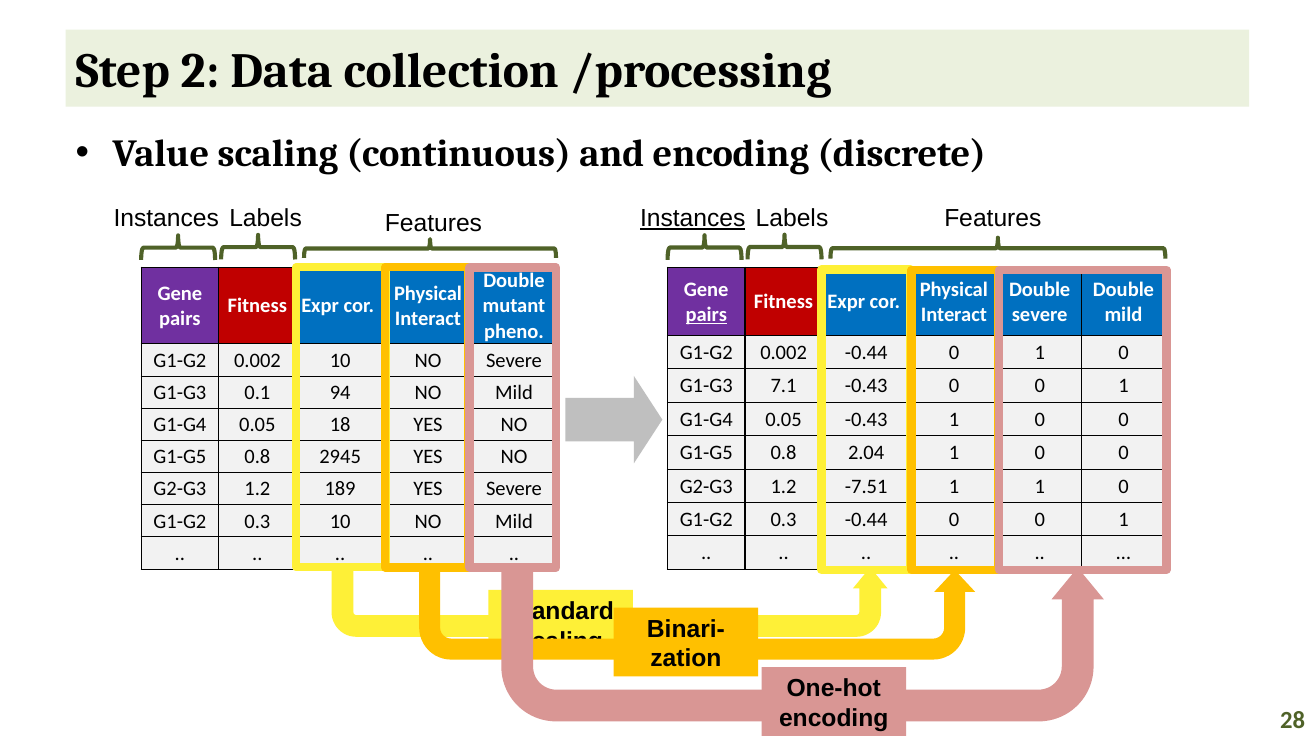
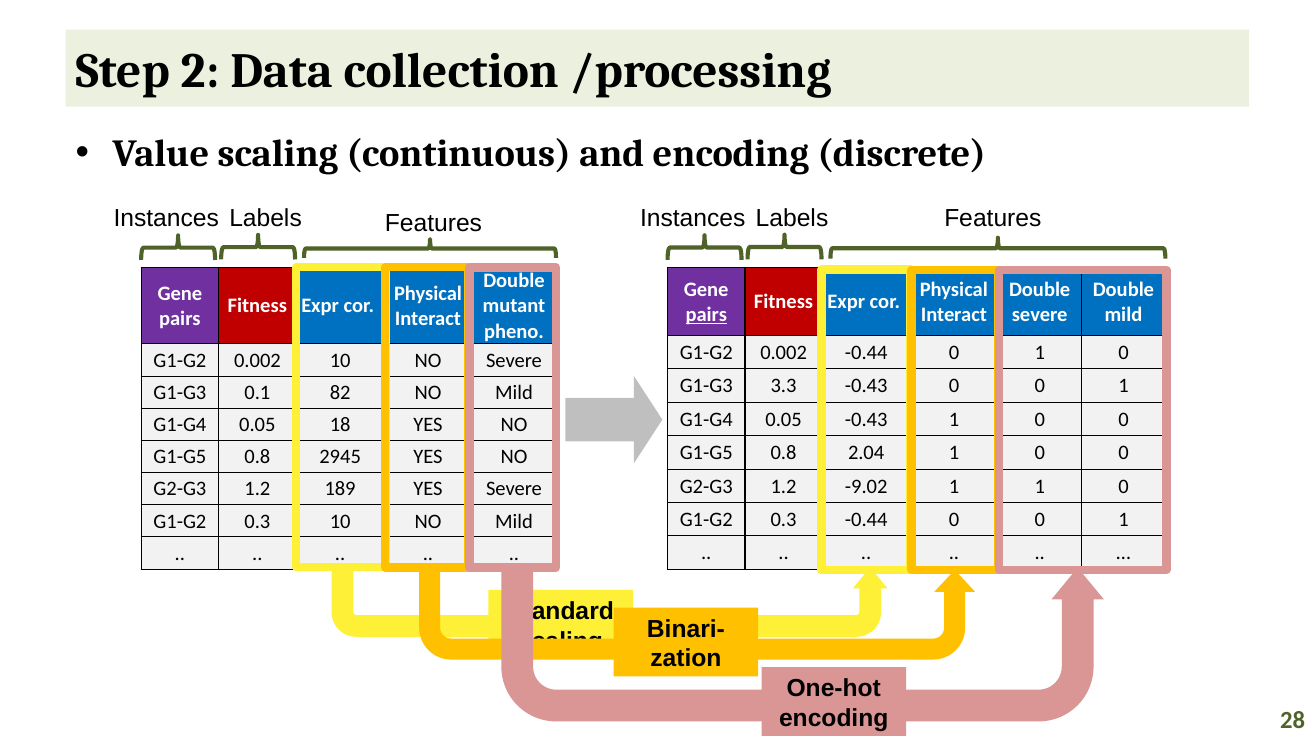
Instances at (693, 219) underline: present -> none
7.1: 7.1 -> 3.3
94: 94 -> 82
-7.51: -7.51 -> -9.02
